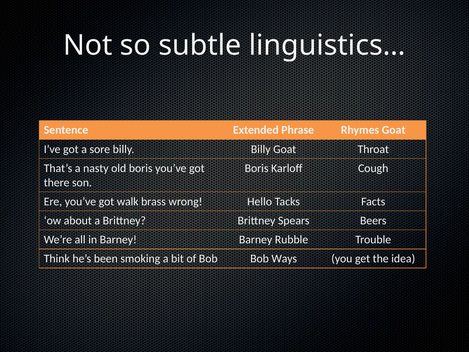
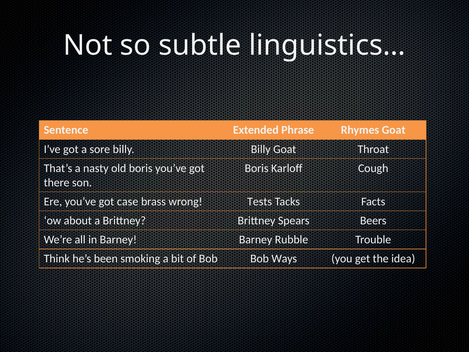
walk: walk -> case
Hello: Hello -> Tests
